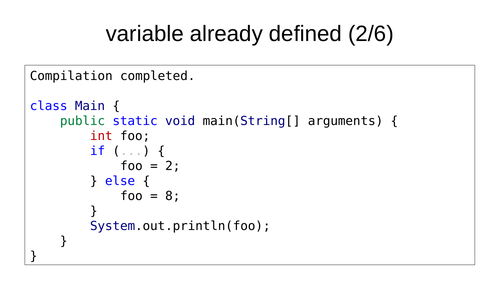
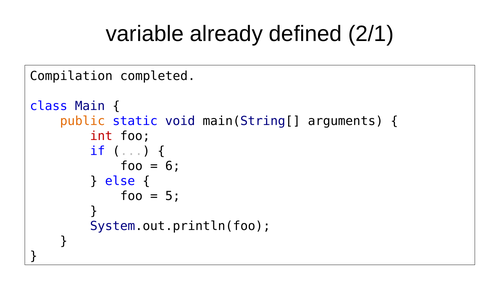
2/6: 2/6 -> 2/1
public colour: green -> orange
2: 2 -> 6
8: 8 -> 5
